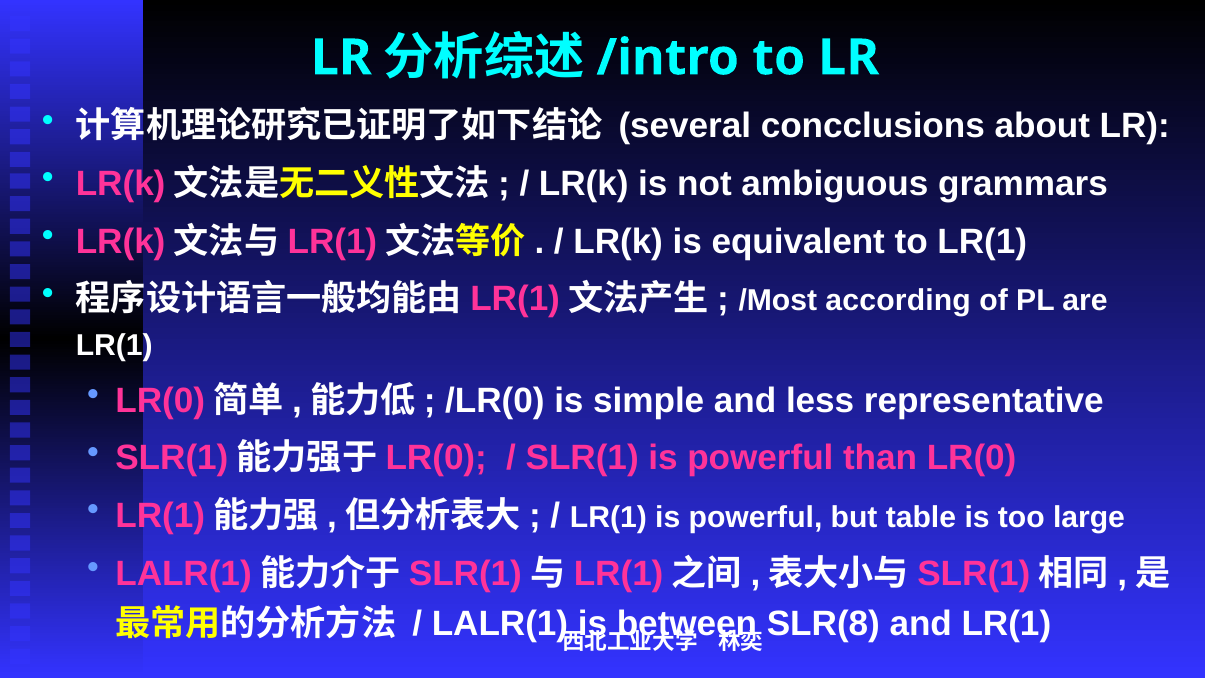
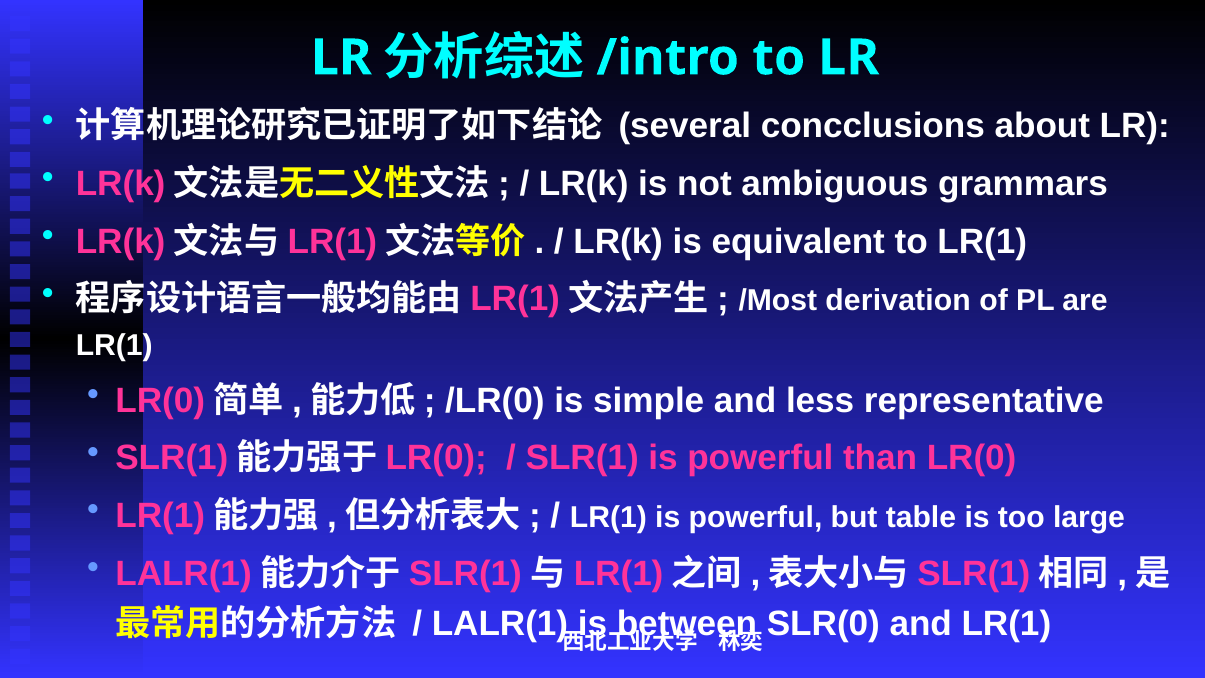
according: according -> derivation
SLR(8: SLR(8 -> SLR(0
